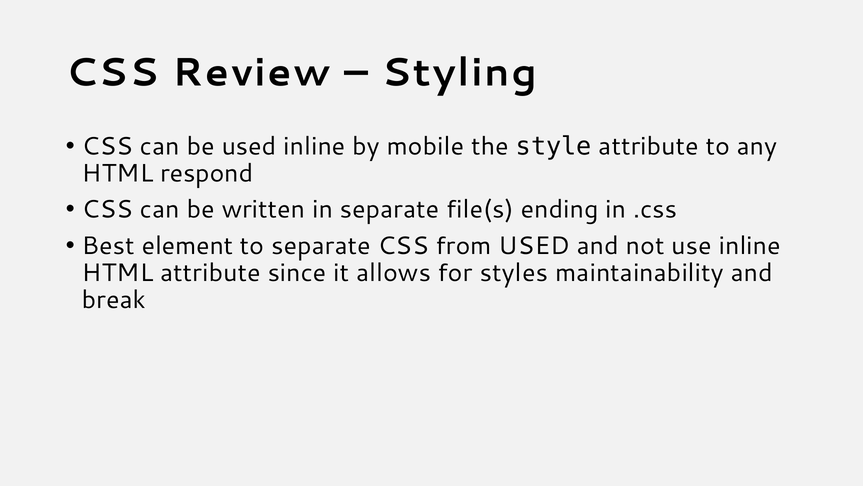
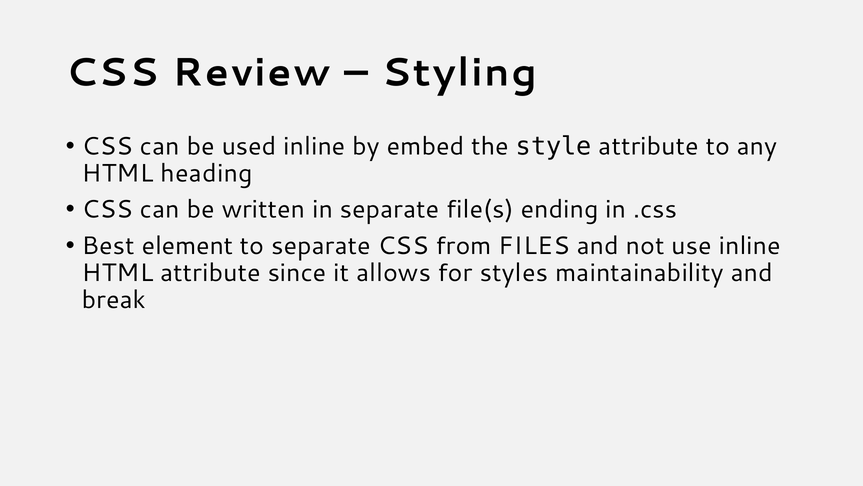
mobile: mobile -> embed
respond: respond -> heading
from USED: USED -> FILES
